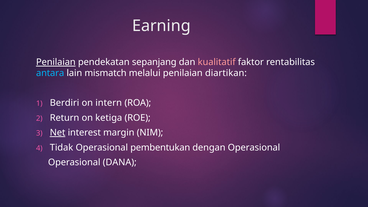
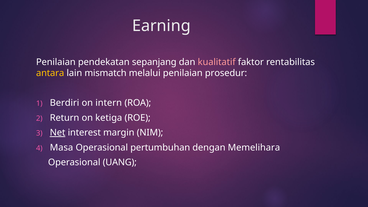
Penilaian at (56, 62) underline: present -> none
antara colour: light blue -> yellow
diartikan: diartikan -> prosedur
Tidak: Tidak -> Masa
pembentukan: pembentukan -> pertumbuhan
dengan Operasional: Operasional -> Memelihara
DANA: DANA -> UANG
